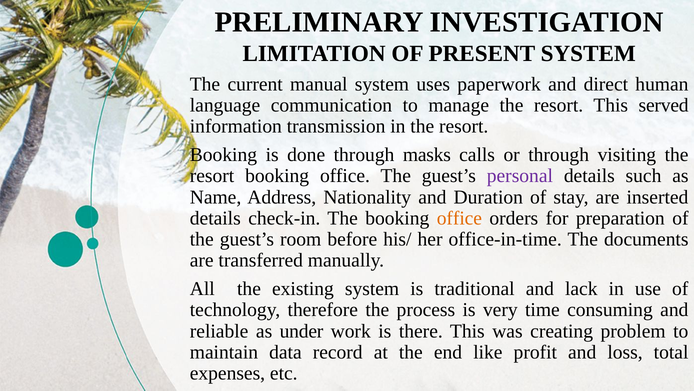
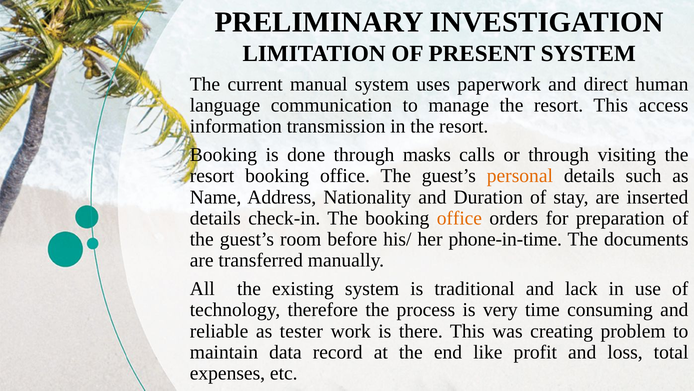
served: served -> access
personal colour: purple -> orange
office-in-time: office-in-time -> phone-in-time
under: under -> tester
